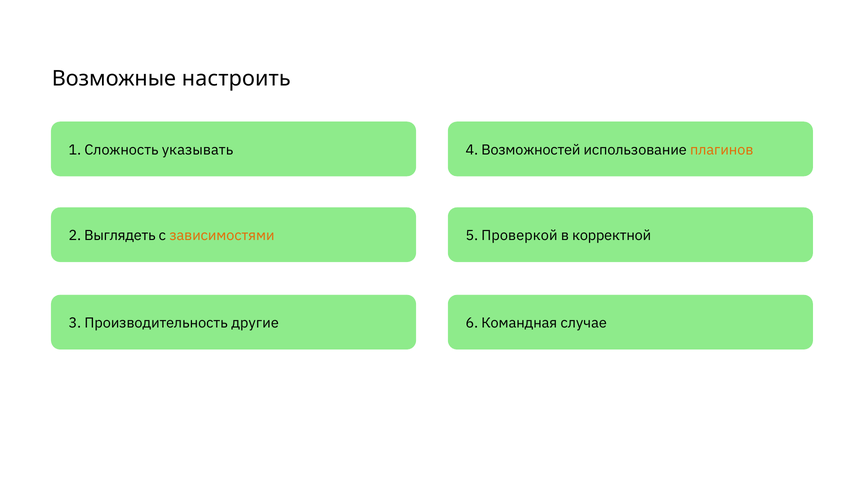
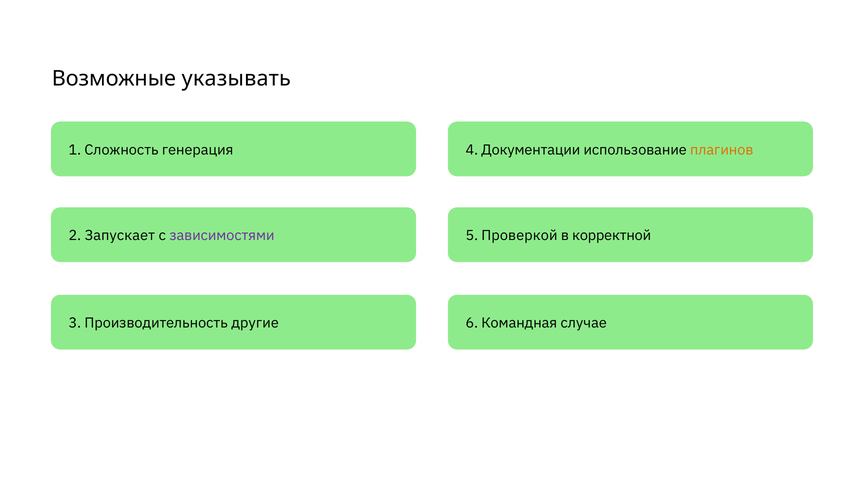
настроить: настроить -> указывать
указывать: указывать -> генерация
Возможностей: Возможностей -> Документации
Выглядеть: Выглядеть -> Запускает
зависимостями colour: orange -> purple
